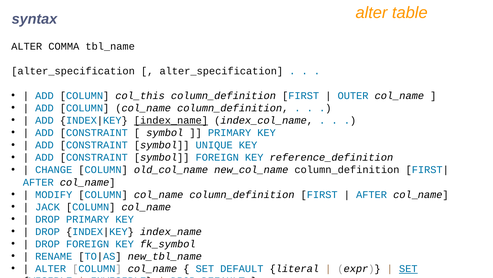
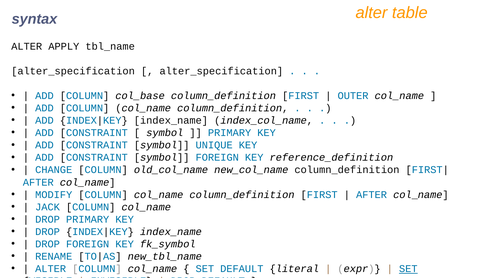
COMMA: COMMA -> APPLY
col_this: col_this -> col_base
index_name at (171, 120) underline: present -> none
